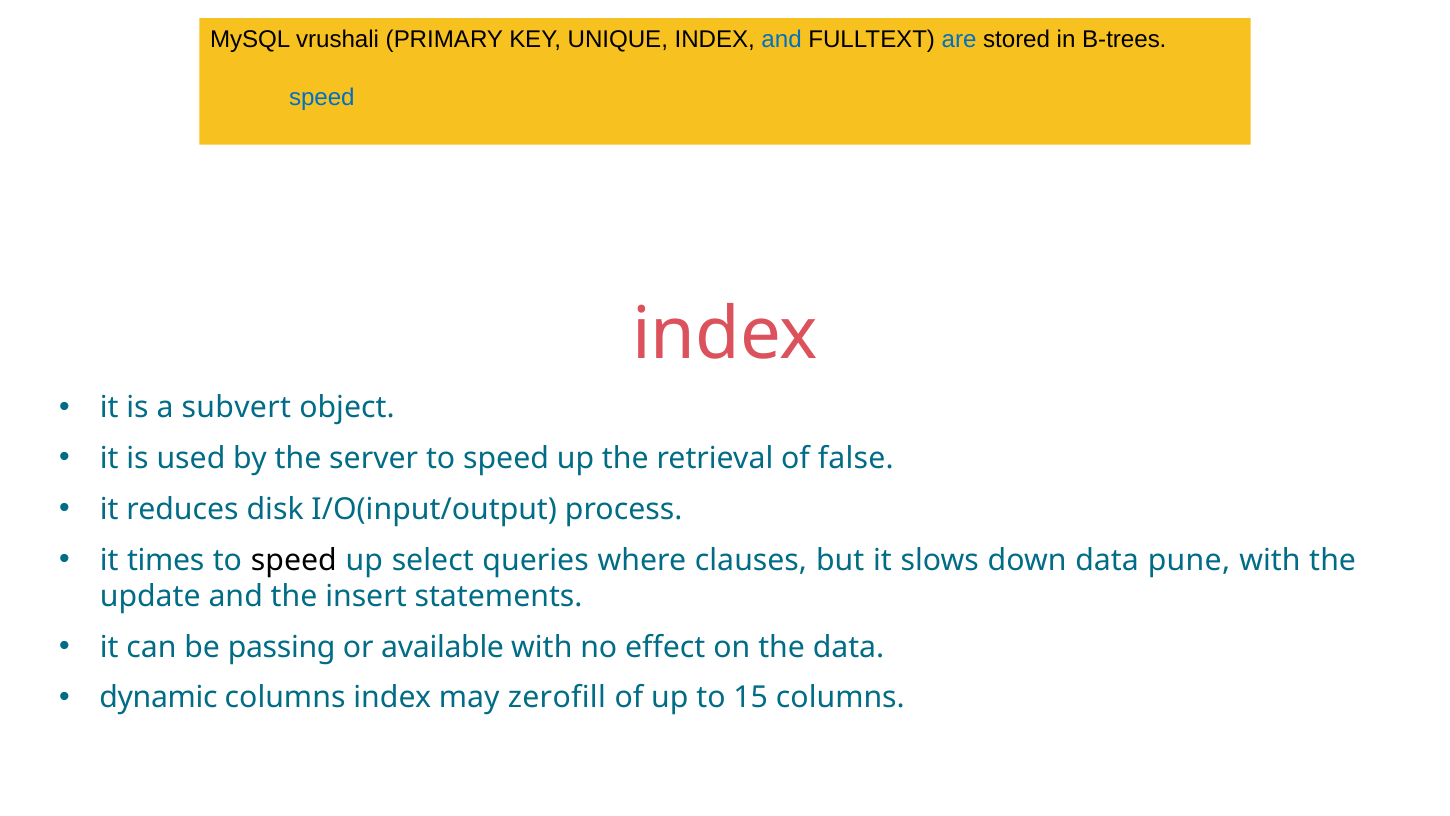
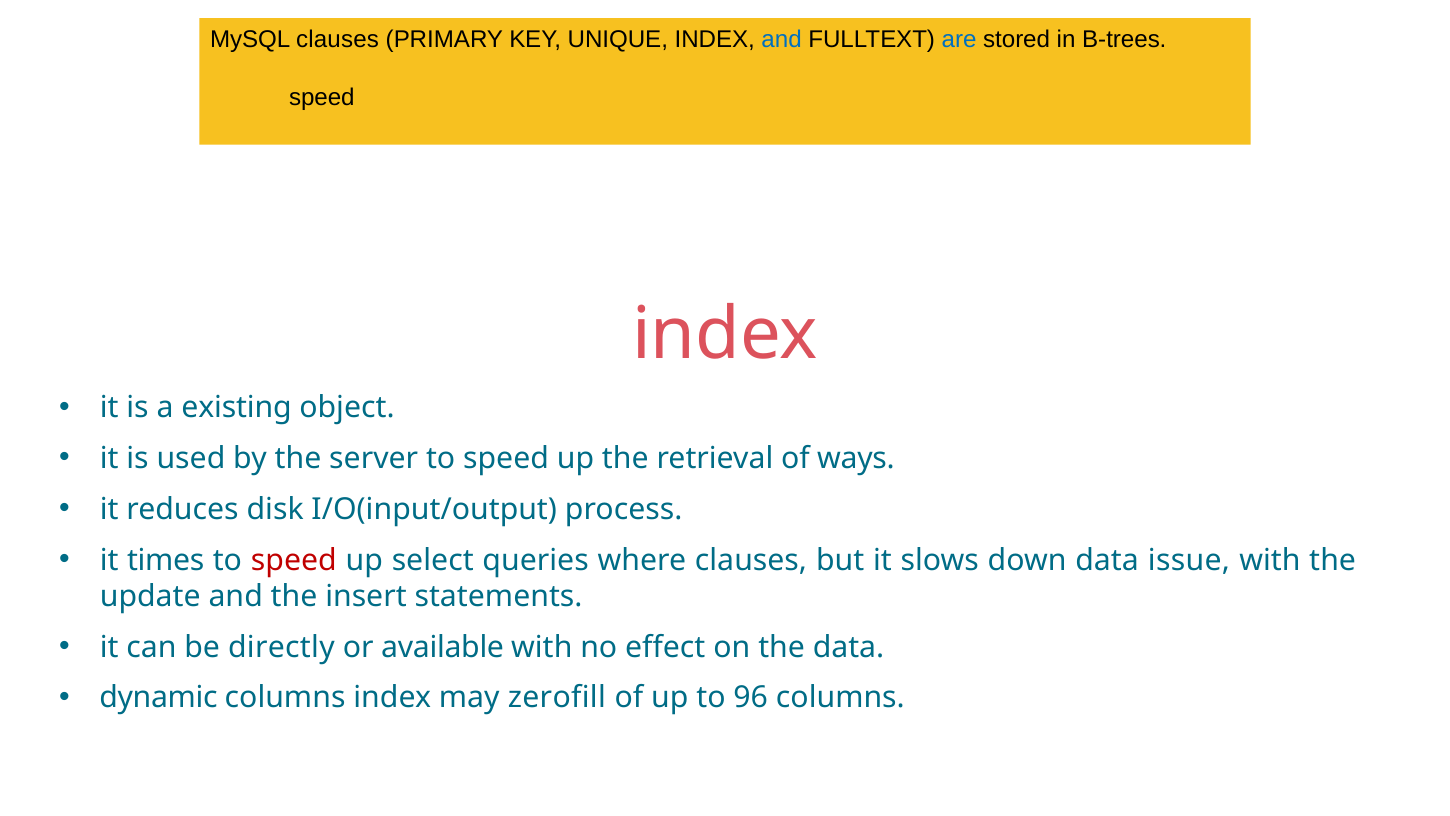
MySQL vrushali: vrushali -> clauses
speed at (322, 98) colour: blue -> black
subvert: subvert -> existing
false: false -> ways
speed at (294, 560) colour: black -> red
pune: pune -> issue
passing: passing -> directly
15: 15 -> 96
